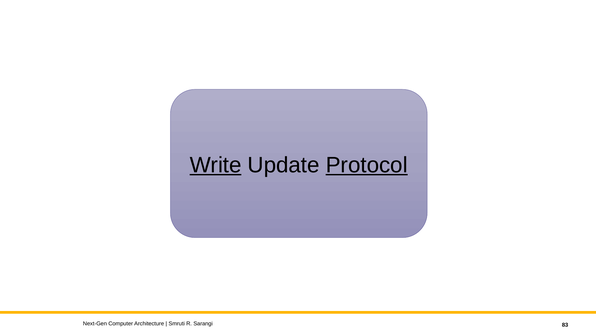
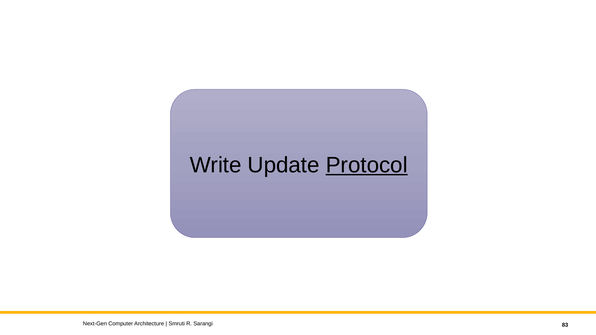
Write underline: present -> none
